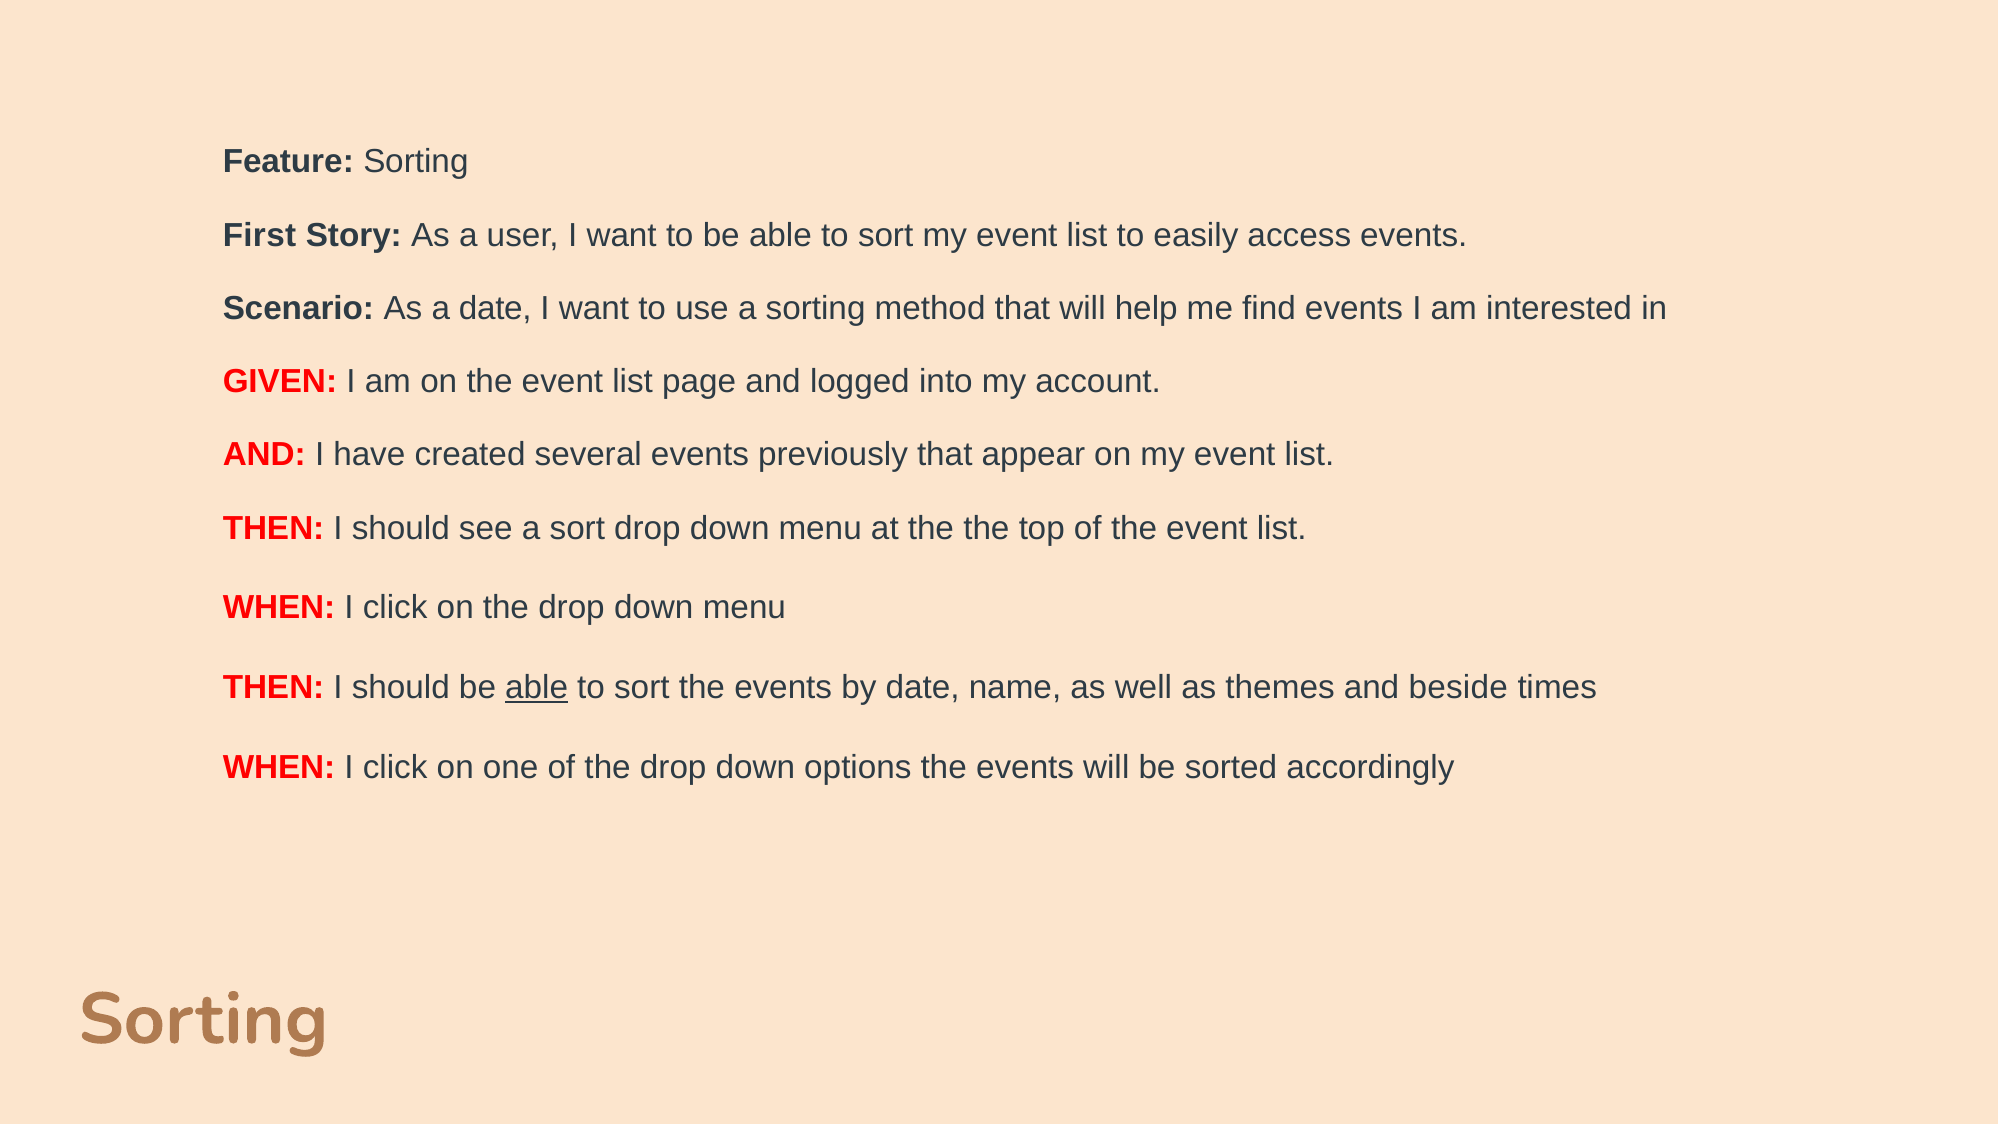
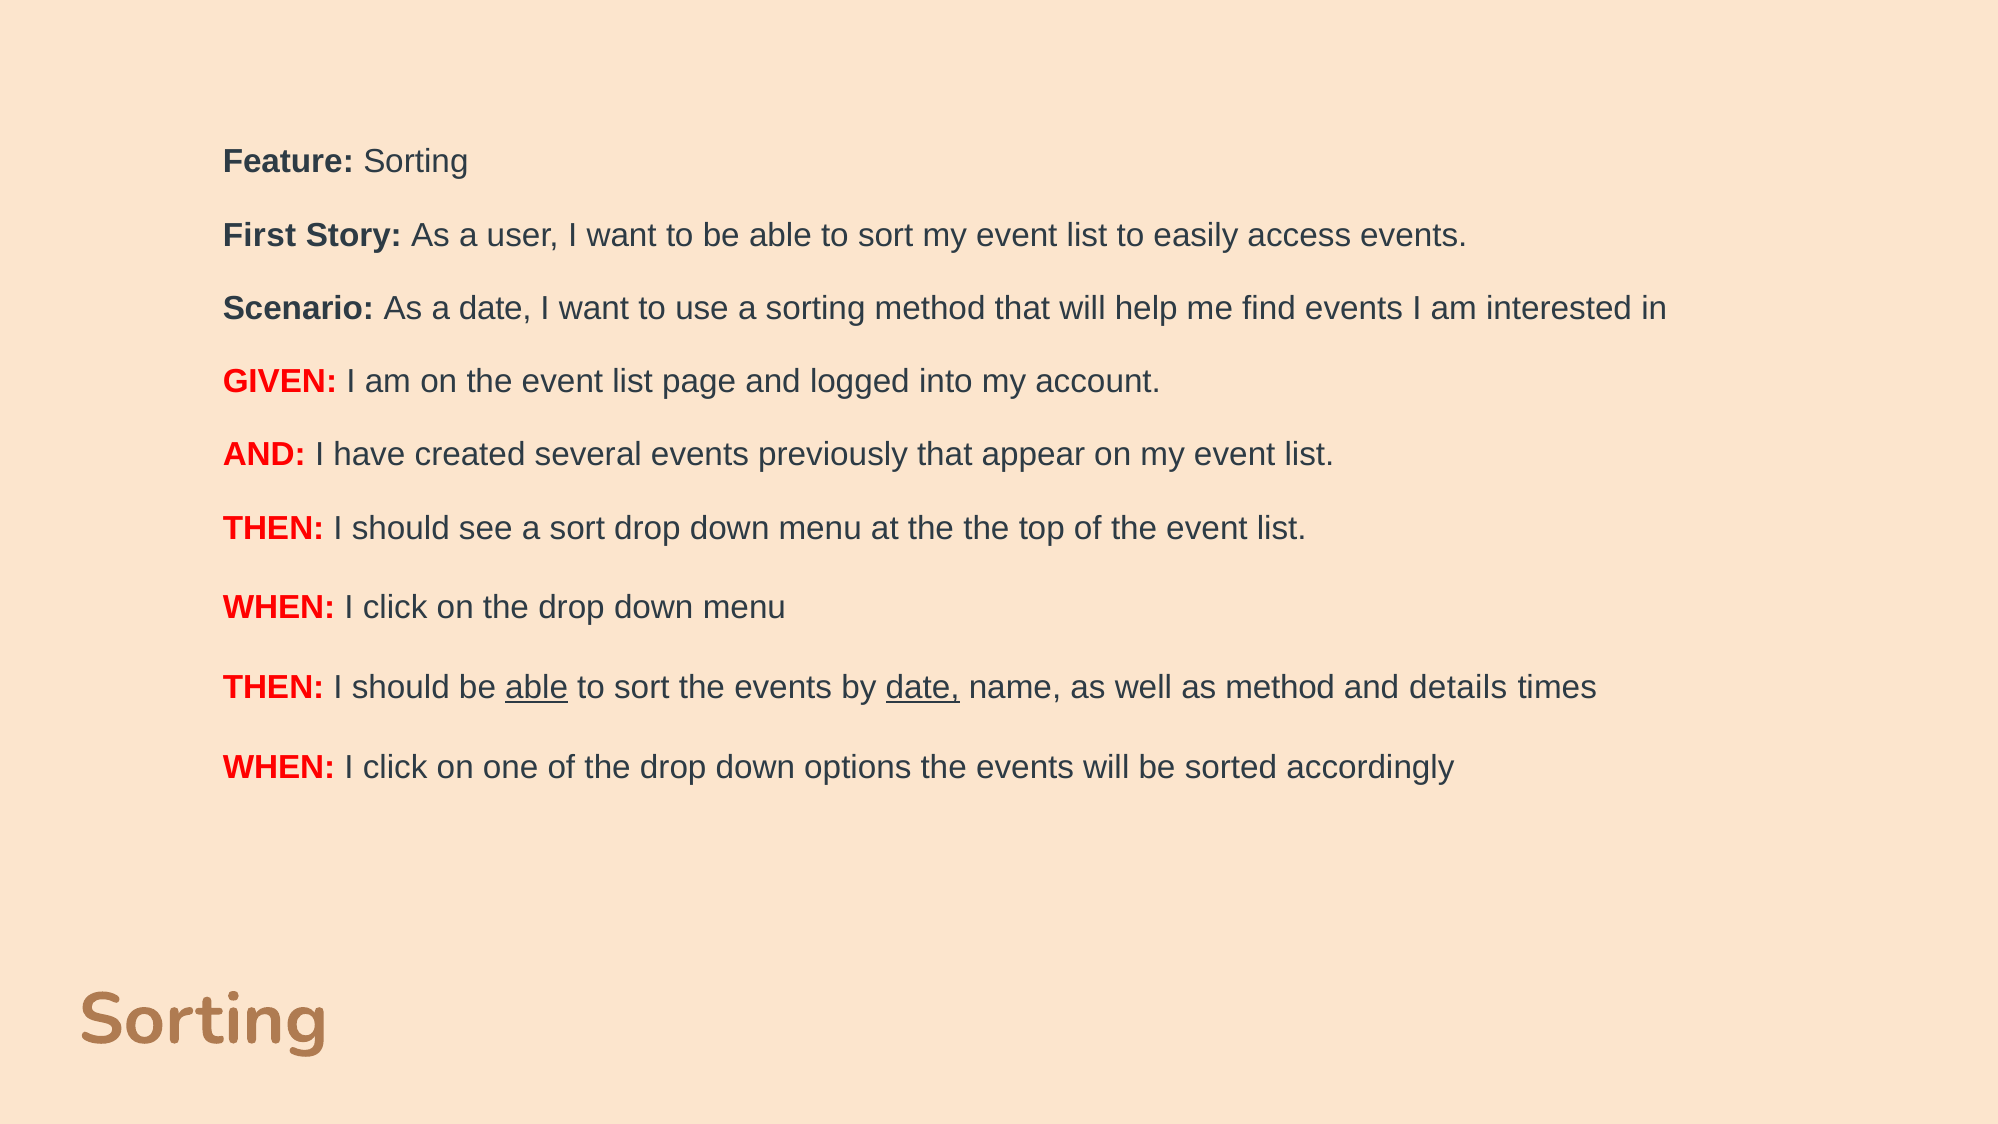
date at (923, 688) underline: none -> present
as themes: themes -> method
beside: beside -> details
